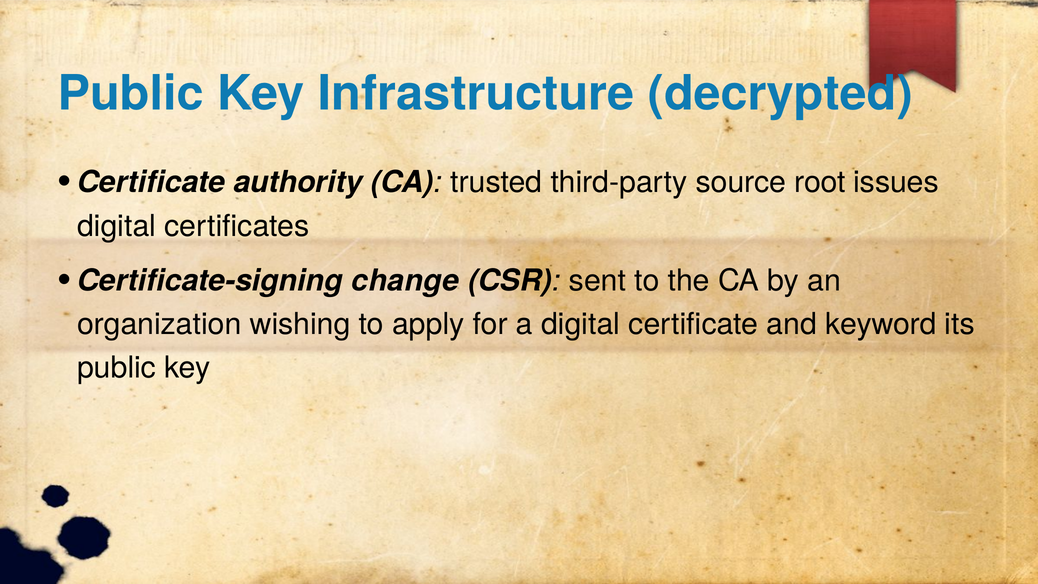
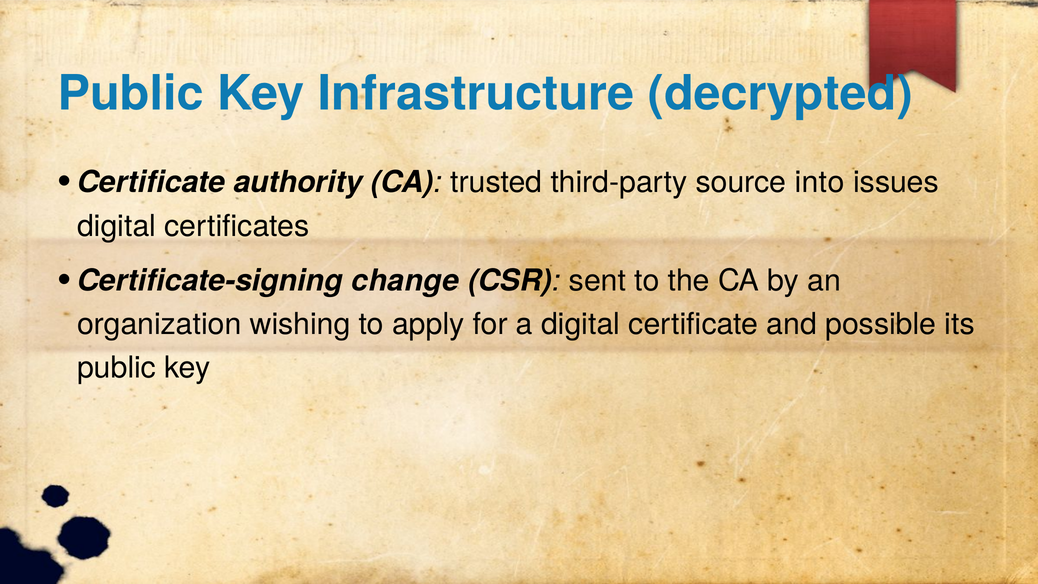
root: root -> into
keyword: keyword -> possible
